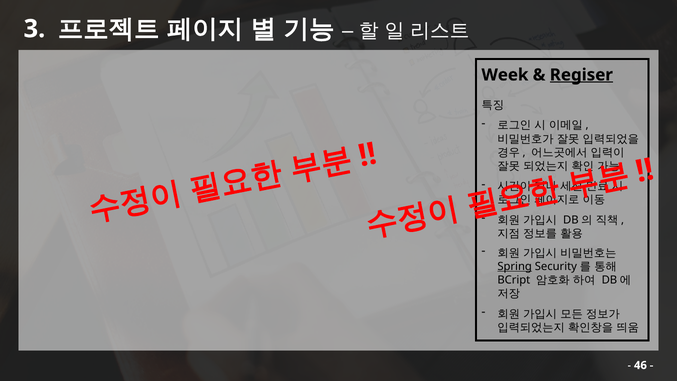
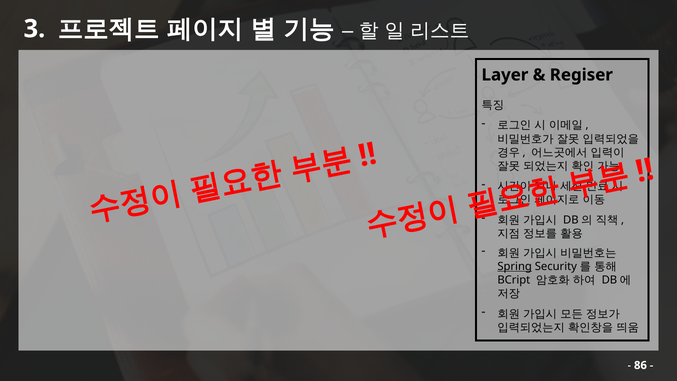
Week: Week -> Layer
Regiser underline: present -> none
46: 46 -> 86
